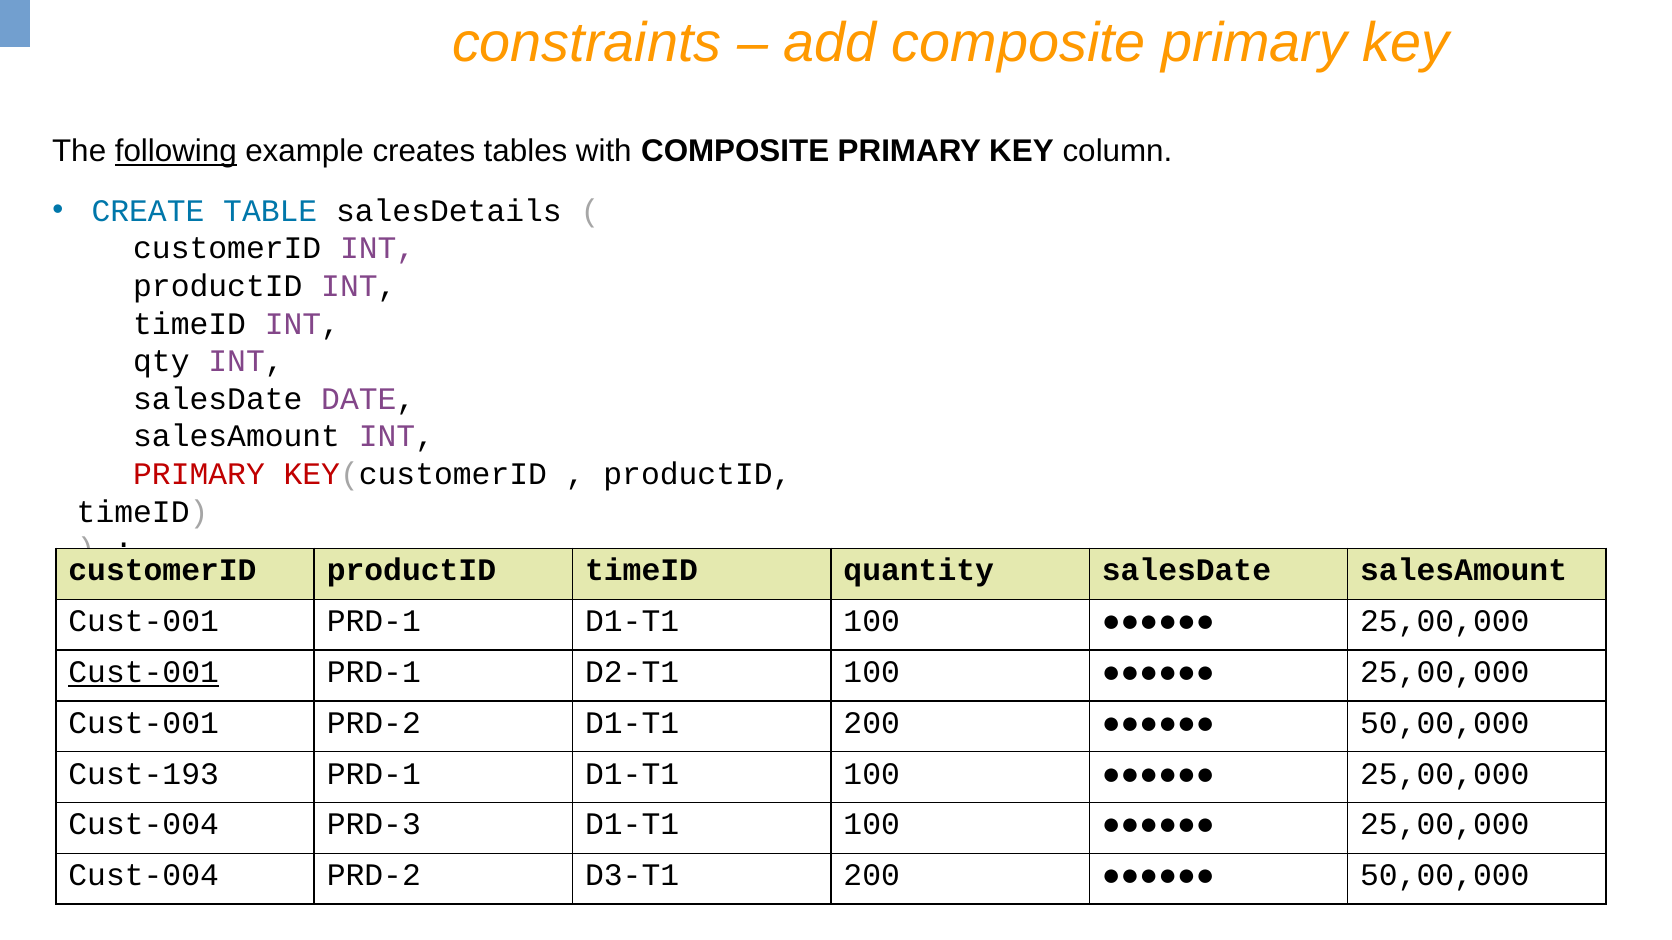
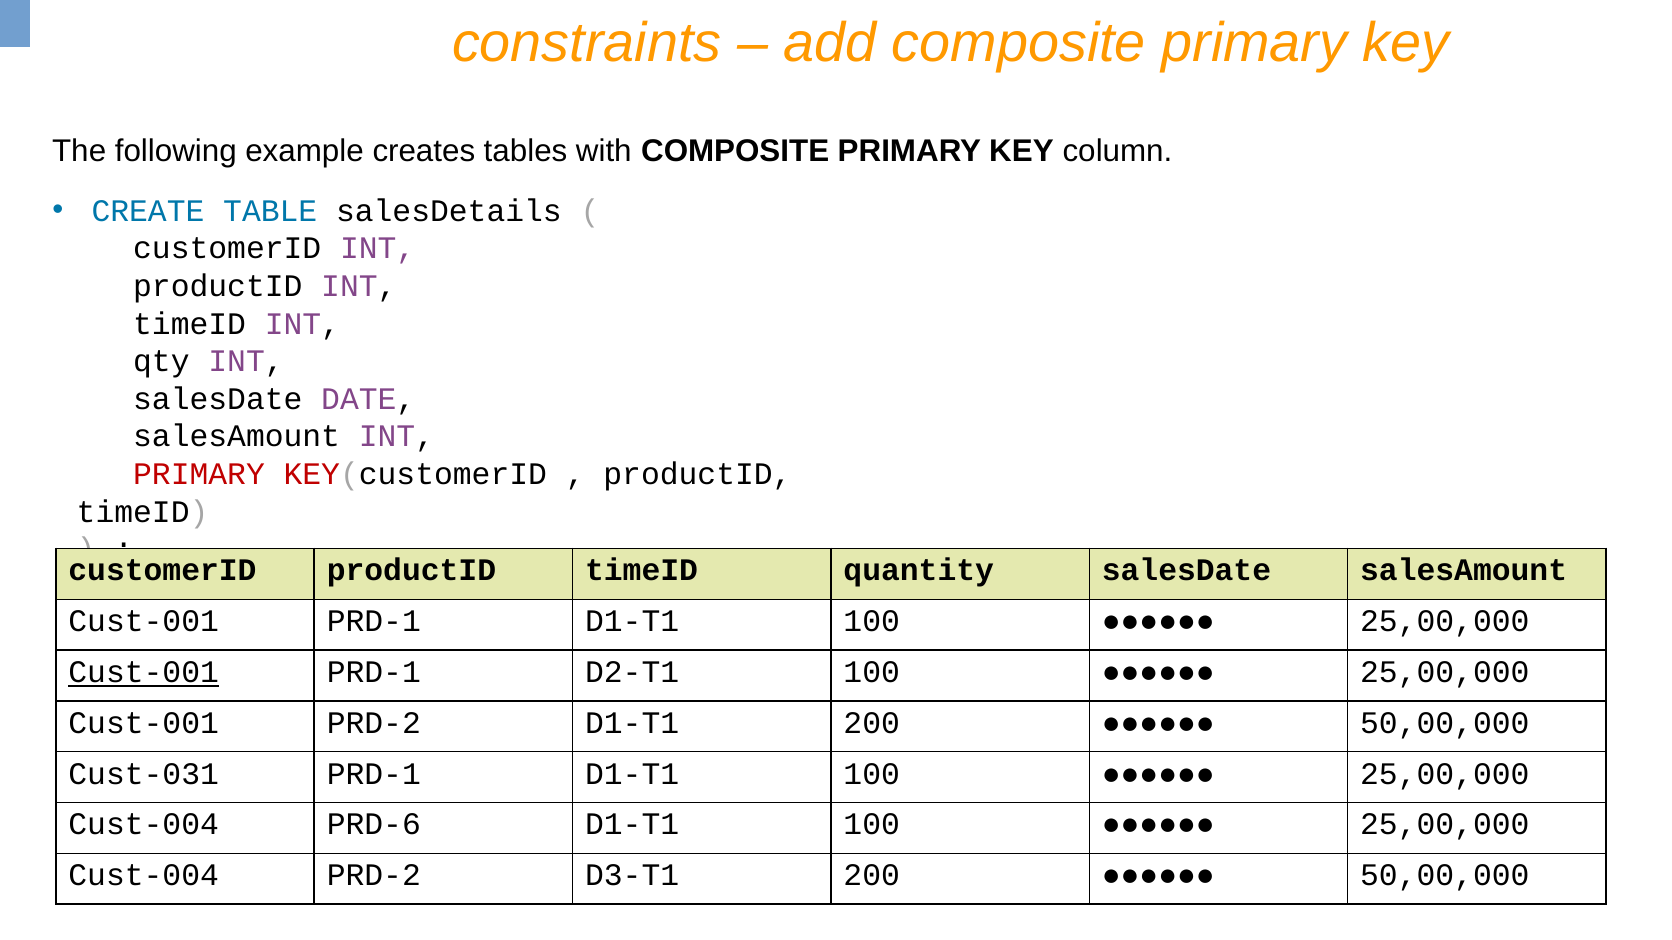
following underline: present -> none
Cust-193: Cust-193 -> Cust-031
PRD-3: PRD-3 -> PRD-6
